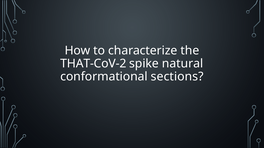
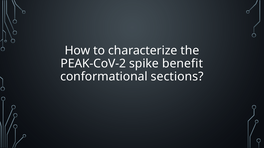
THAT-CoV-2: THAT-CoV-2 -> PEAK-CoV-2
natural: natural -> benefit
